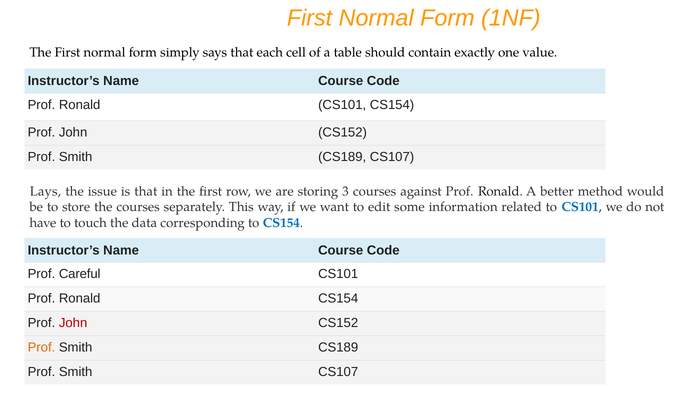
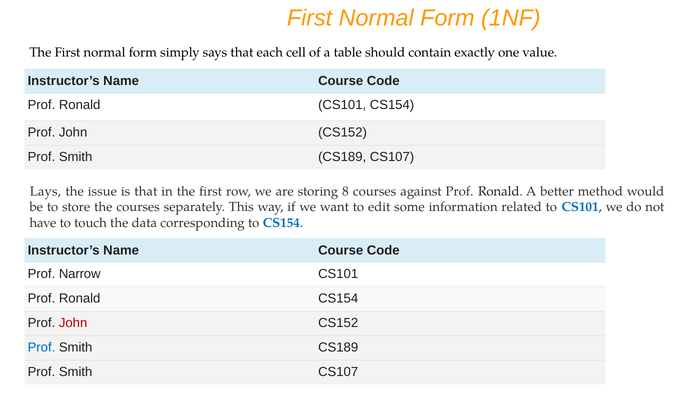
3: 3 -> 8
Careful: Careful -> Narrow
Prof at (41, 348) colour: orange -> blue
